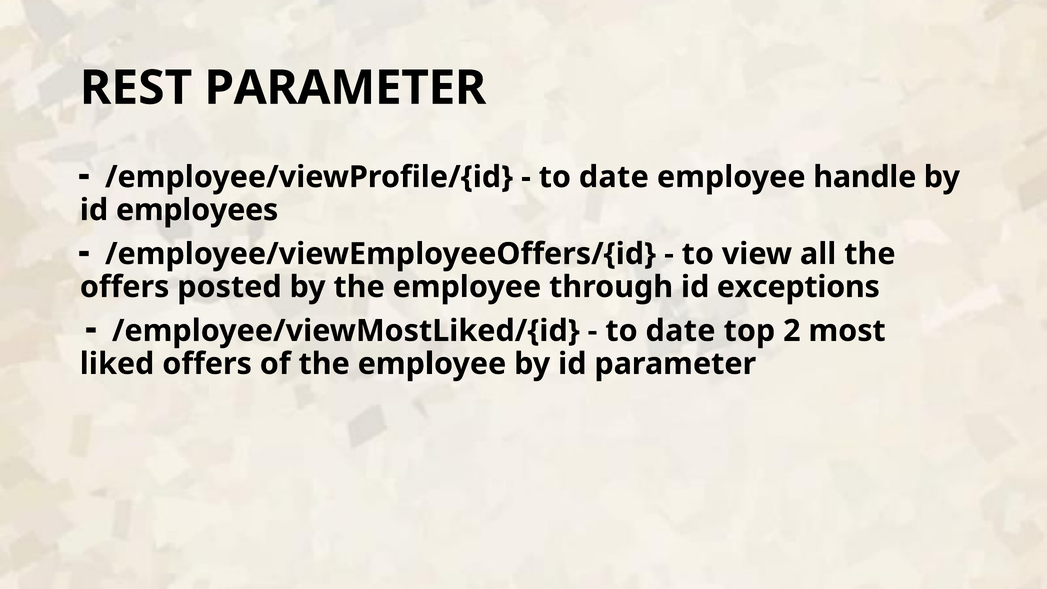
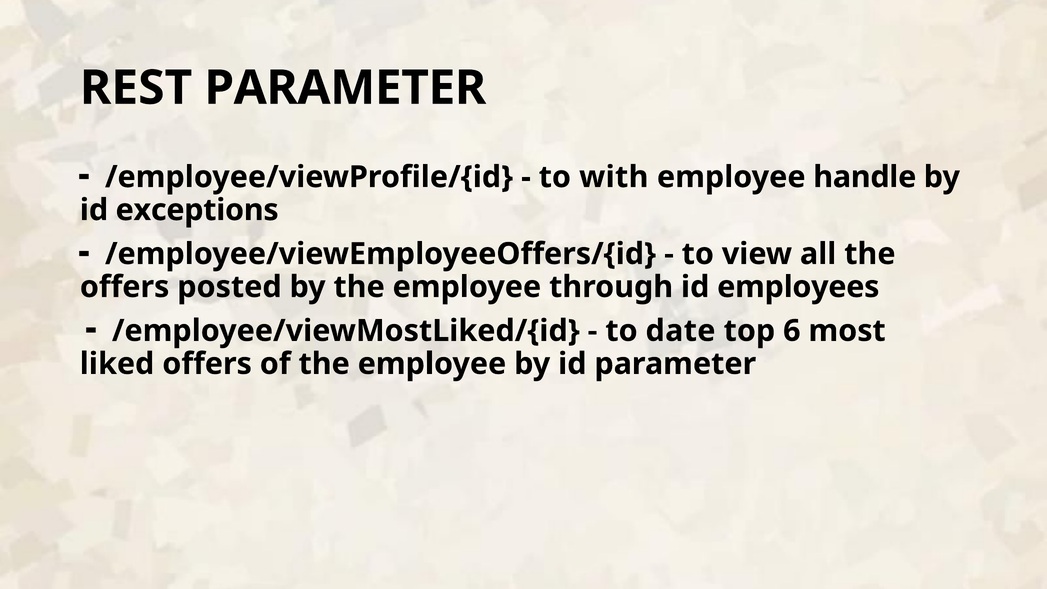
date at (614, 177): date -> with
employees: employees -> exceptions
exceptions: exceptions -> employees
2: 2 -> 6
